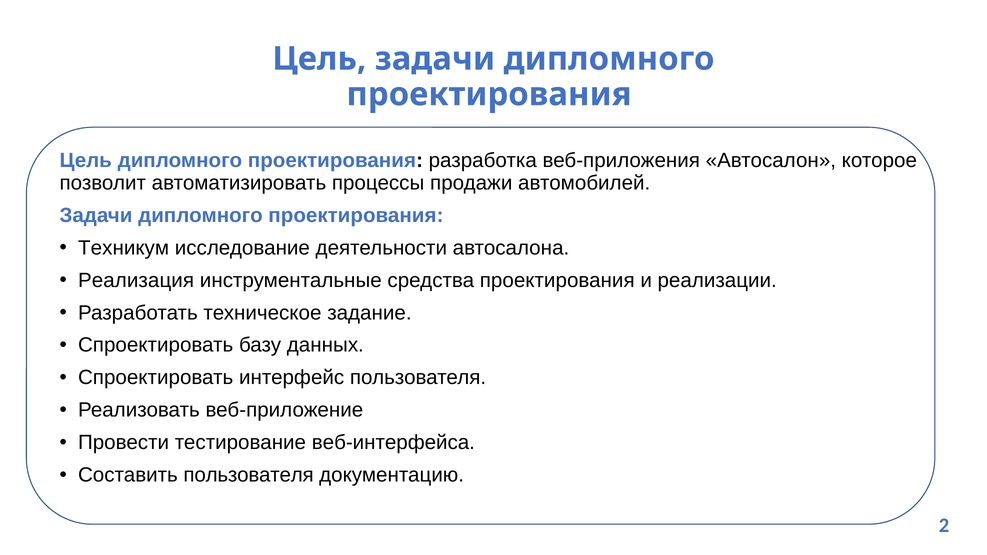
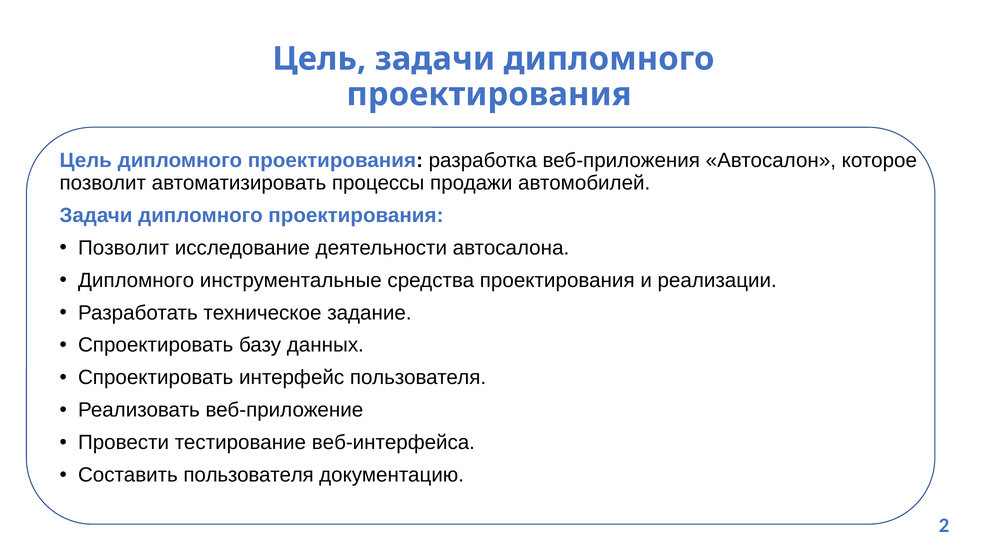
Техникум at (124, 248): Техникум -> Позволит
Реализация at (136, 280): Реализация -> Дипломного
